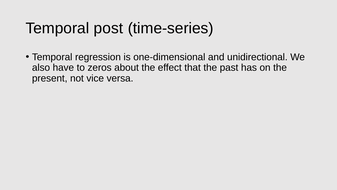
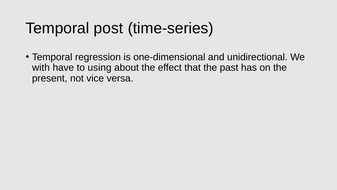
also: also -> with
zeros: zeros -> using
